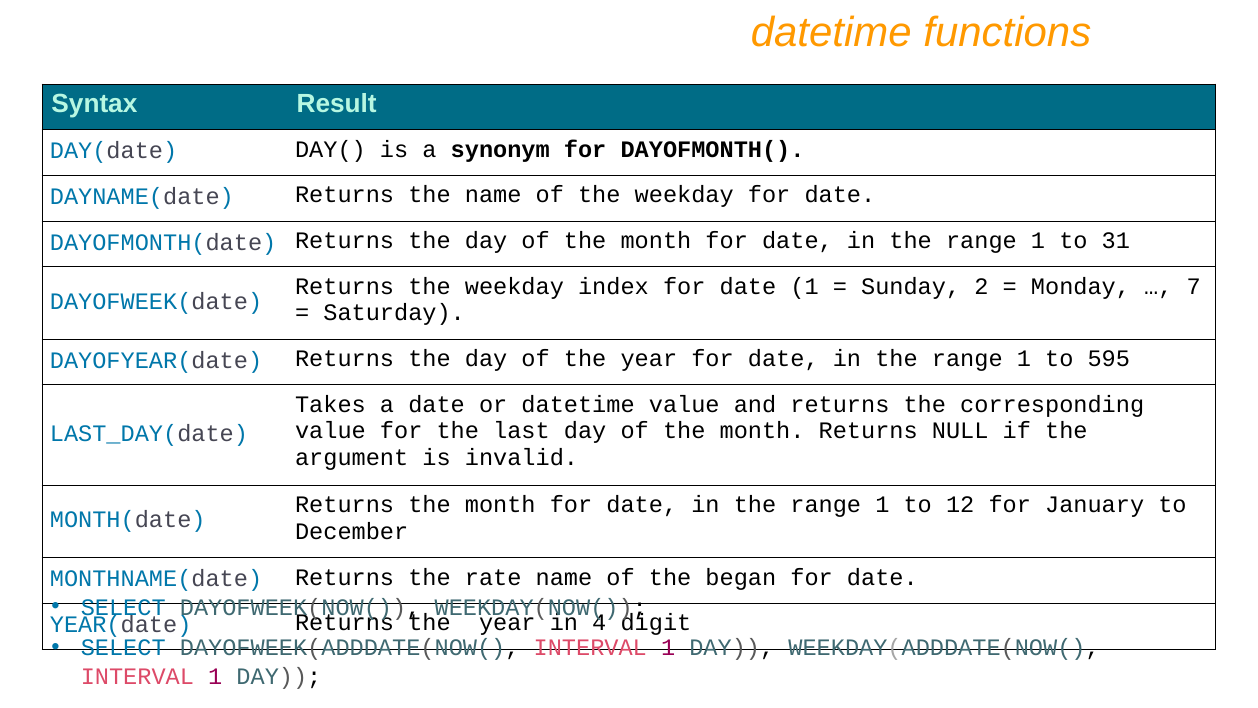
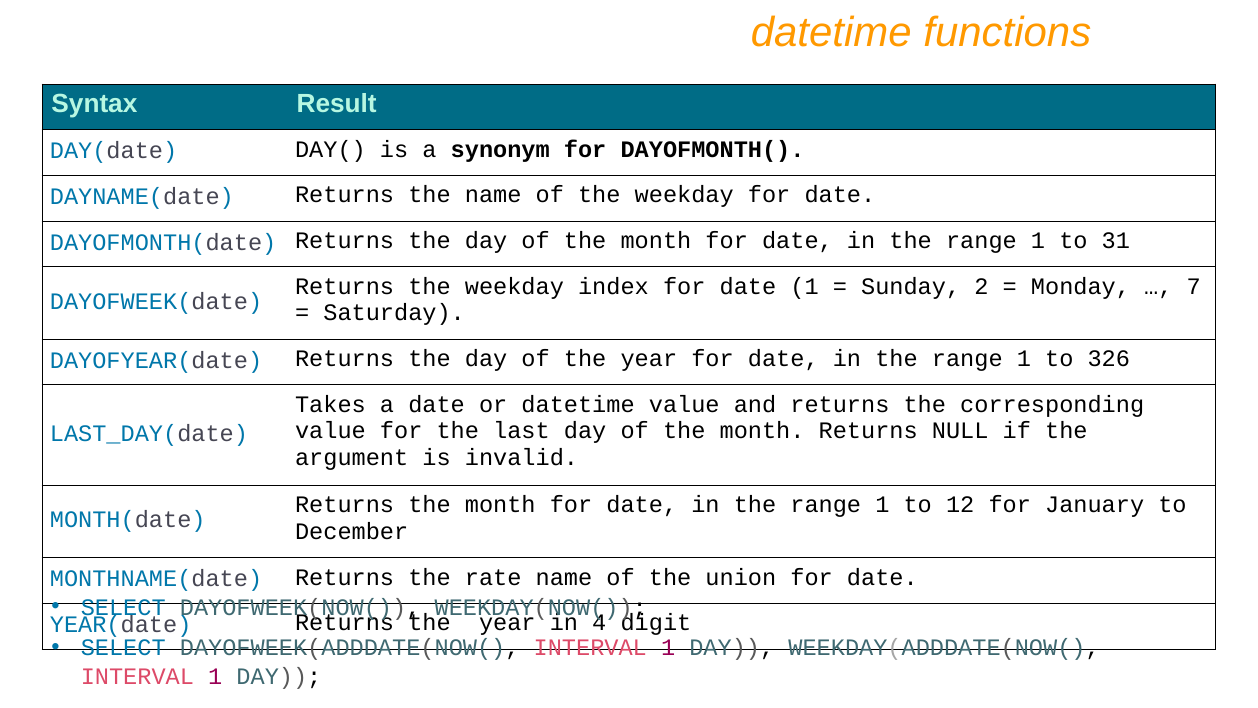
595: 595 -> 326
began: began -> union
